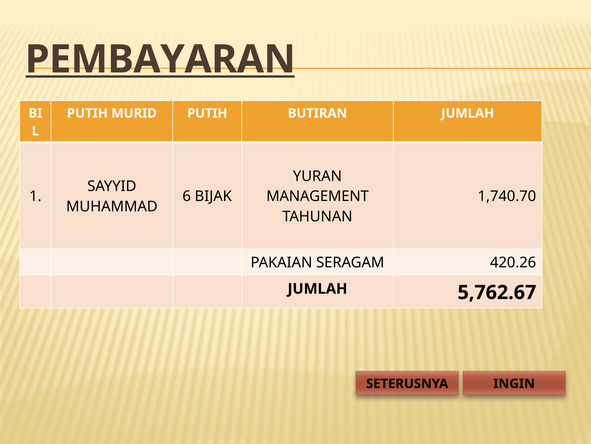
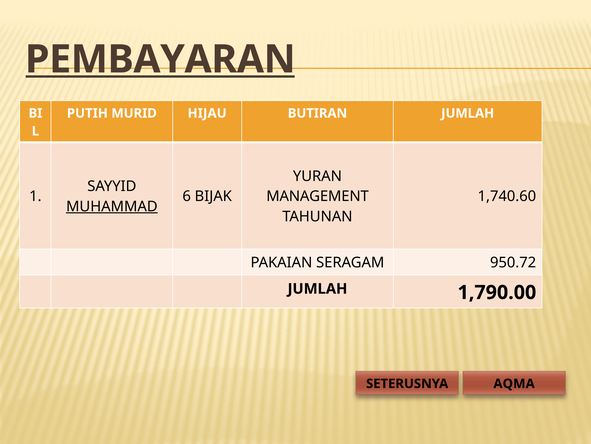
MURID PUTIH: PUTIH -> HIJAU
1,740.70: 1,740.70 -> 1,740.60
MUHAMMAD underline: none -> present
420.26: 420.26 -> 950.72
5,762.67: 5,762.67 -> 1,790.00
INGIN: INGIN -> AQMA
